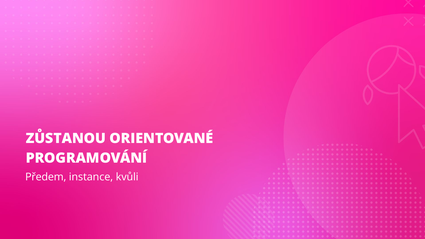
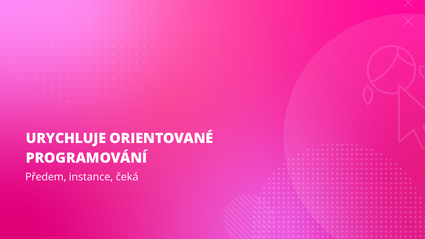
ZŮSTANOU: ZŮSTANOU -> URYCHLUJE
kvůli: kvůli -> čeká
